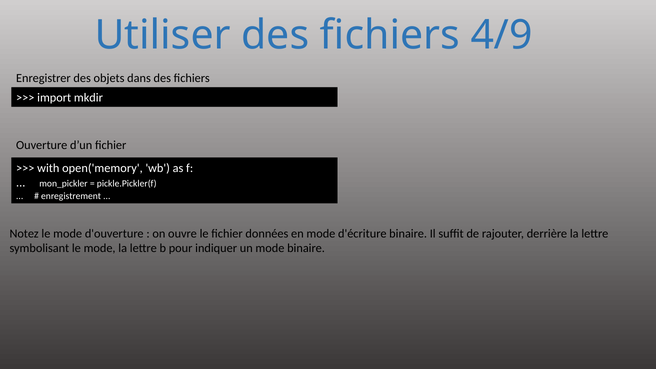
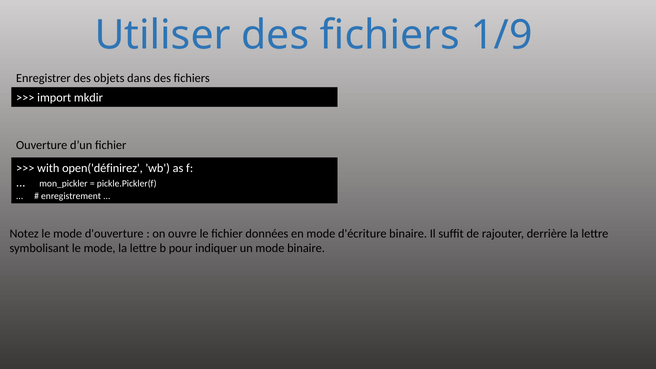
4/9: 4/9 -> 1/9
open('memory: open('memory -> open('définirez
